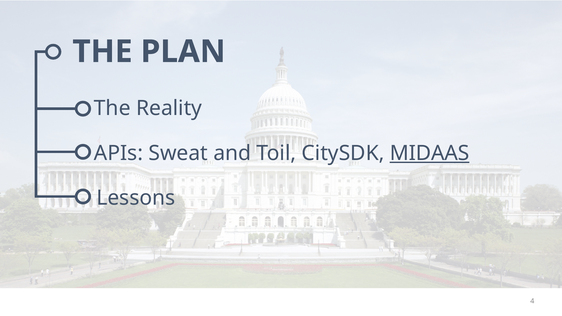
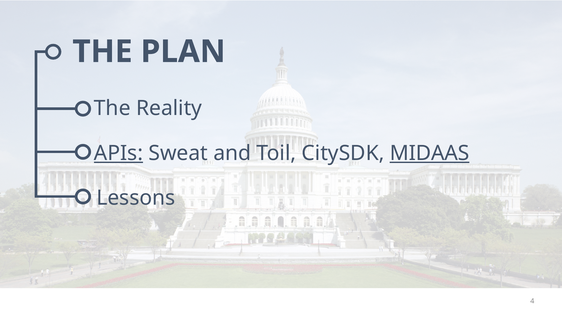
APIs underline: none -> present
